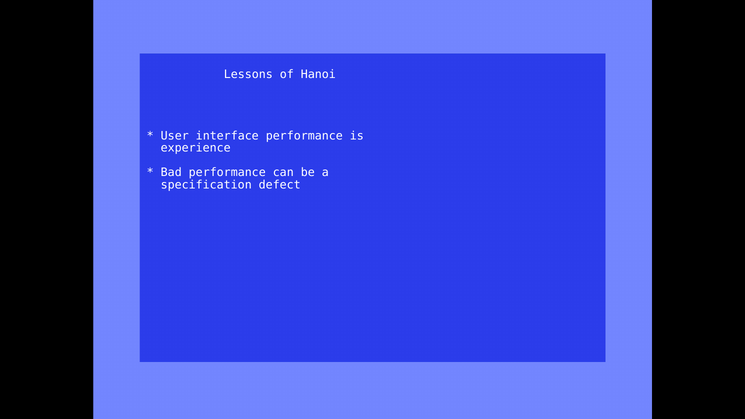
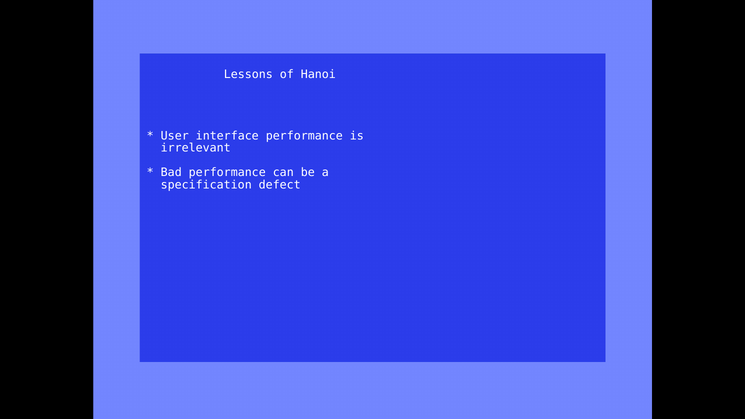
experience: experience -> irrelevant
